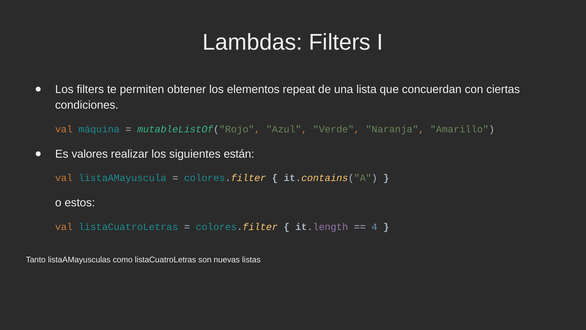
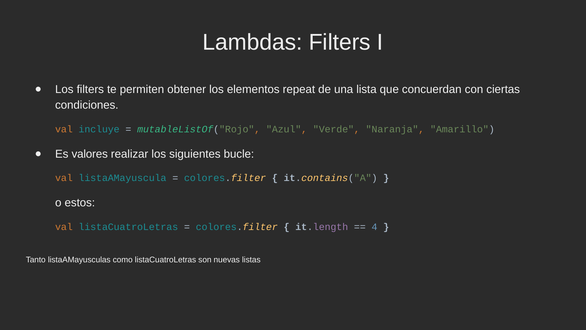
máquina: máquina -> incluye
están: están -> bucle
